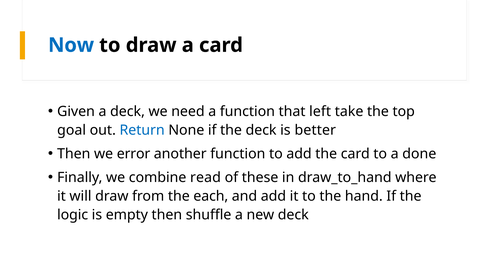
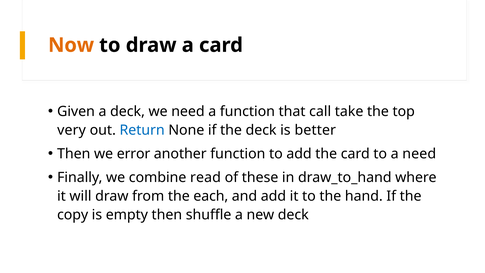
Now colour: blue -> orange
left: left -> call
goal: goal -> very
a done: done -> need
logic: logic -> copy
